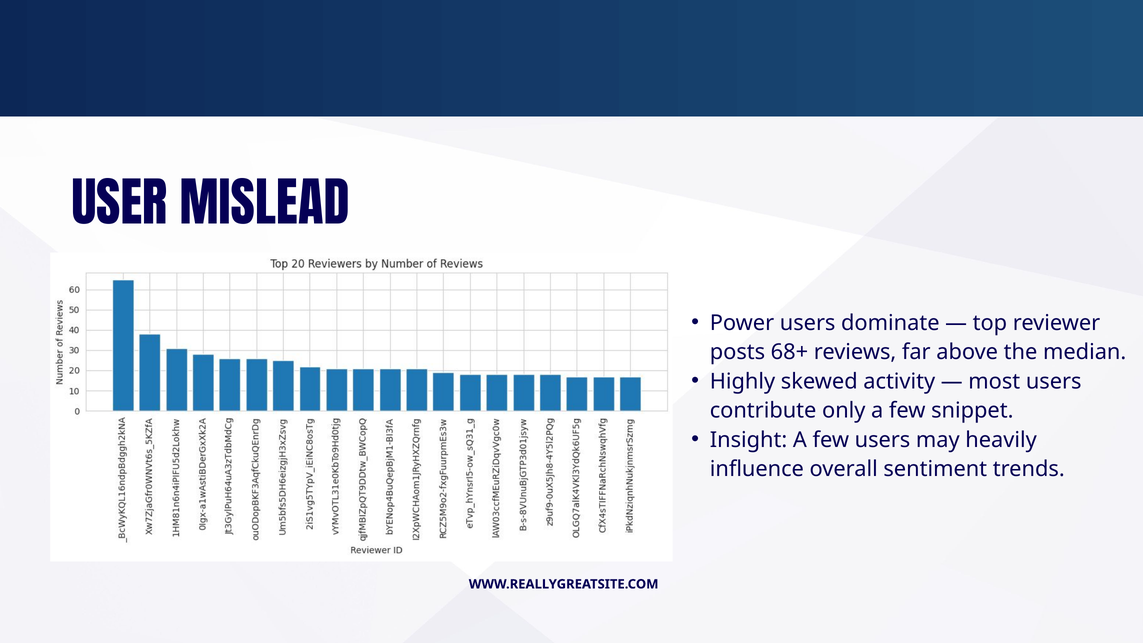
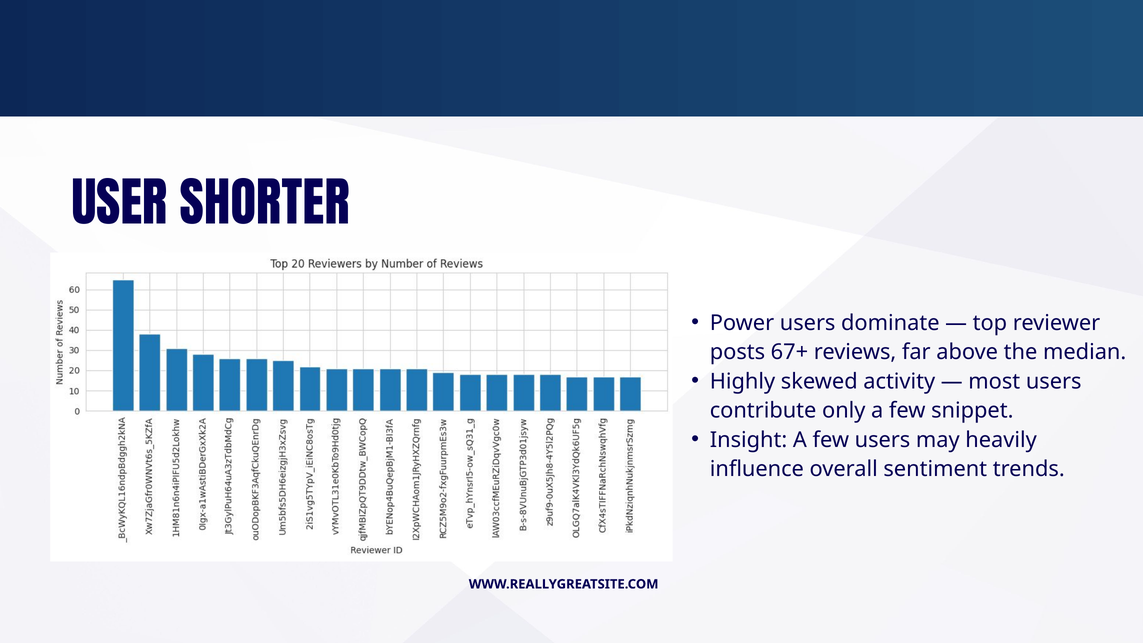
MISLEAD: MISLEAD -> SHORTER
68+: 68+ -> 67+
